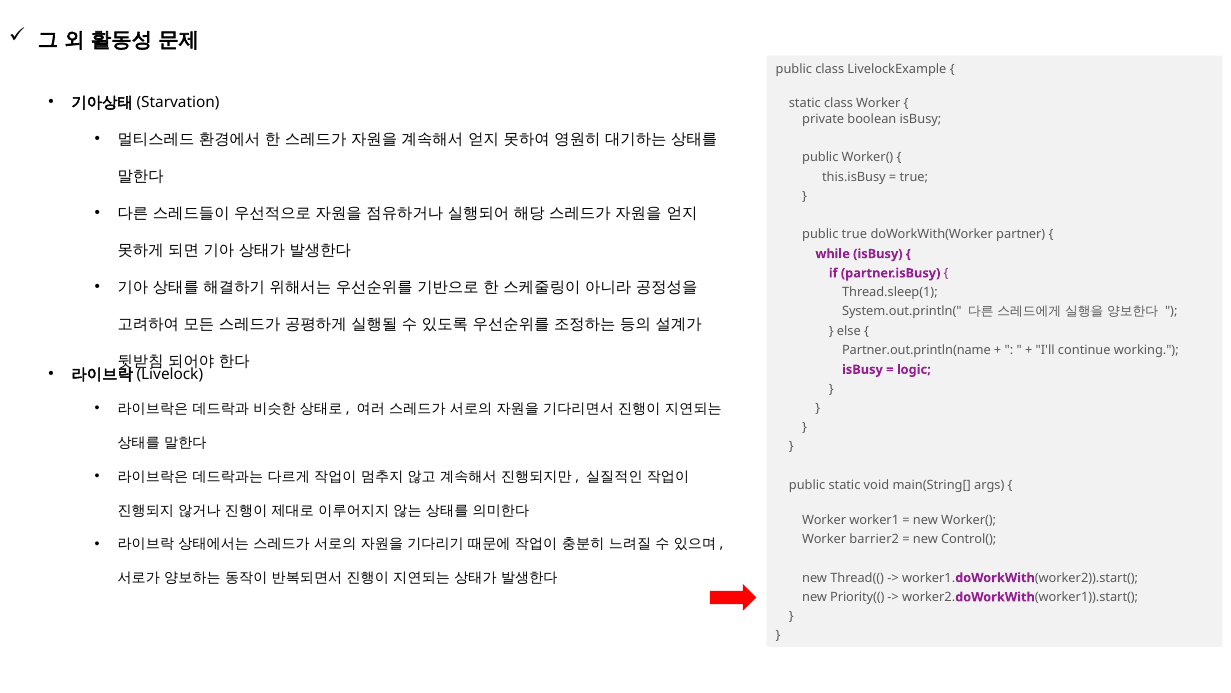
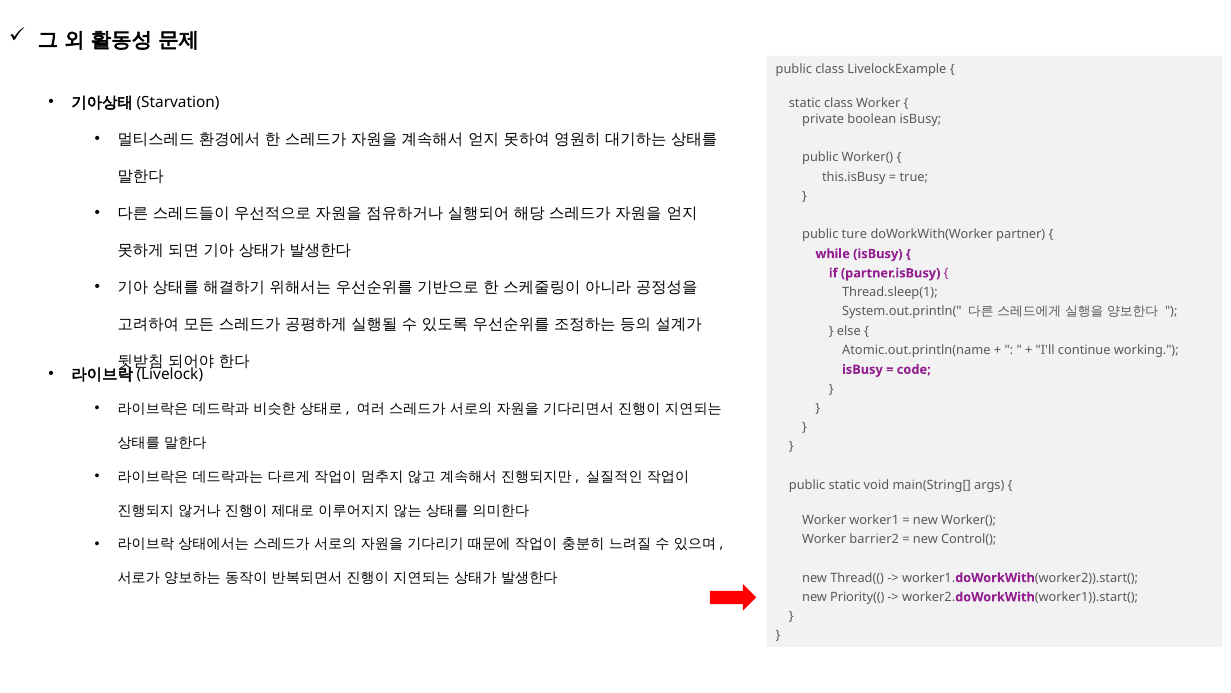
public true: true -> ture
Partner.out.println(name: Partner.out.println(name -> Atomic.out.println(name
logic: logic -> code
